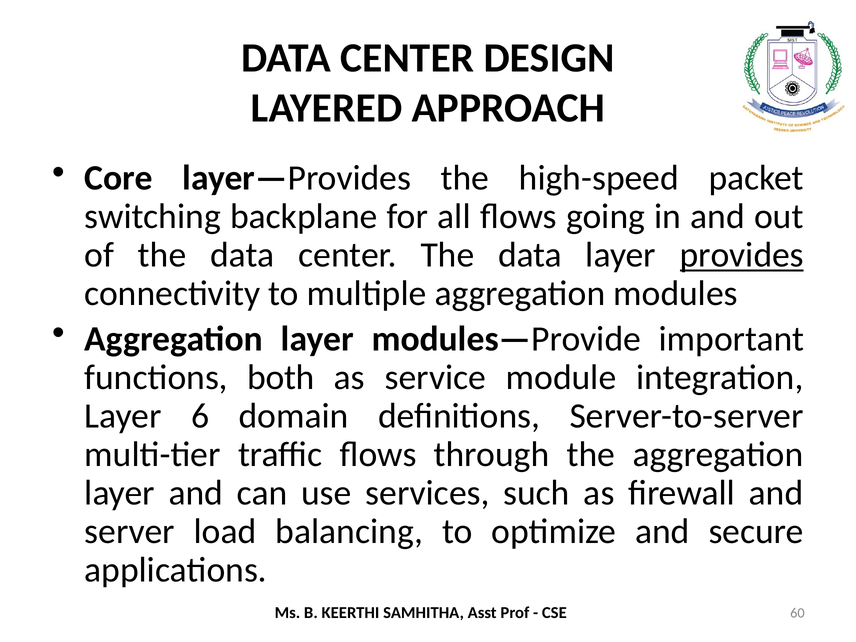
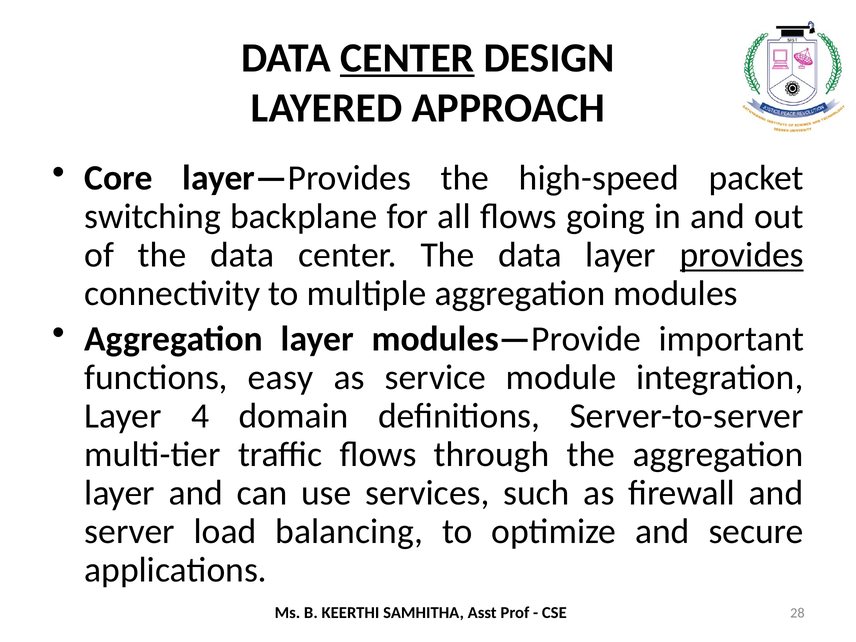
CENTER at (407, 58) underline: none -> present
both: both -> easy
6: 6 -> 4
60: 60 -> 28
